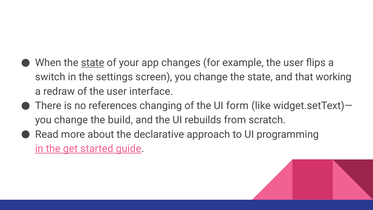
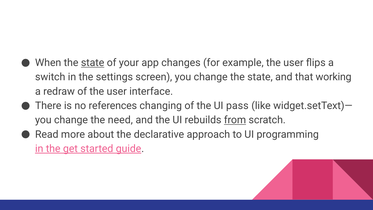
form: form -> pass
build: build -> need
from underline: none -> present
